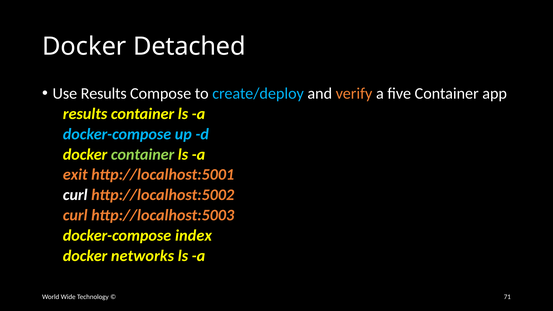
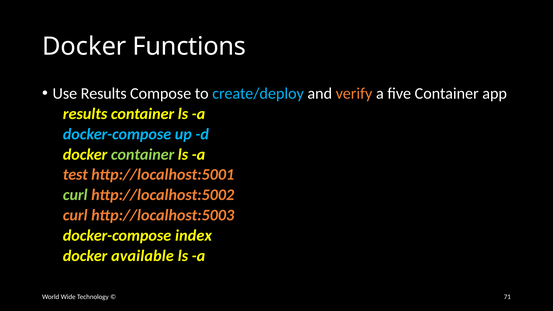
Detached: Detached -> Functions
exit: exit -> test
curl at (75, 195) colour: white -> light green
networks: networks -> available
